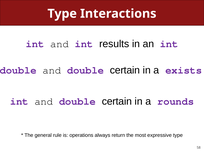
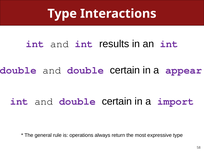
exists: exists -> appear
rounds: rounds -> import
